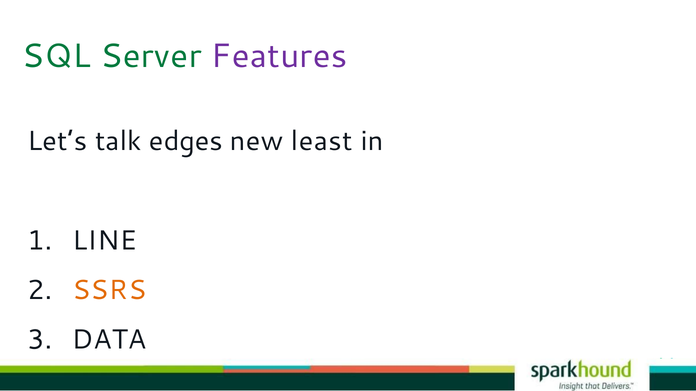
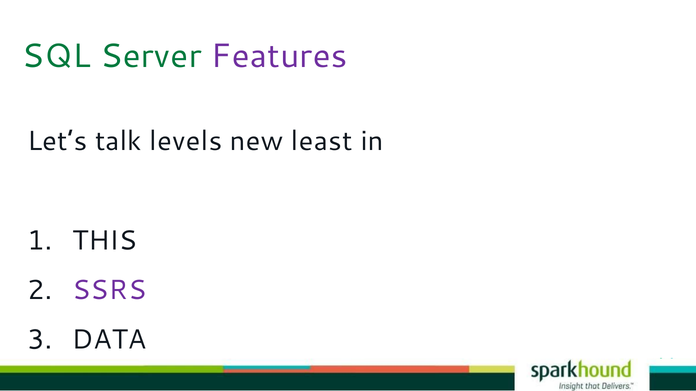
edges: edges -> levels
LINE: LINE -> THIS
SSRS colour: orange -> purple
